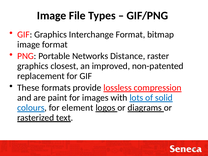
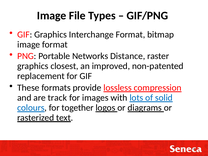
paint: paint -> track
element: element -> together
